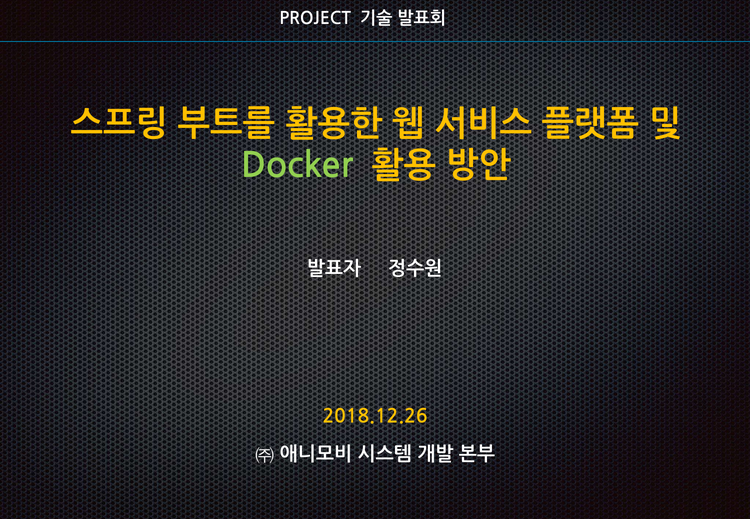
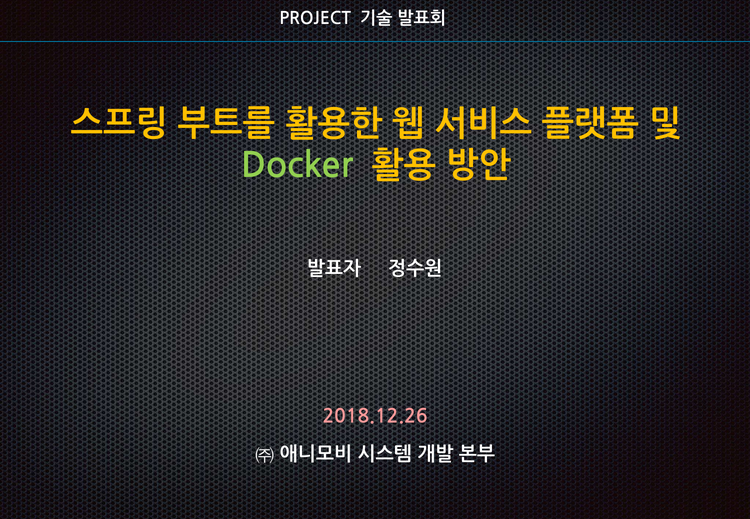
2018.12.26 colour: yellow -> pink
